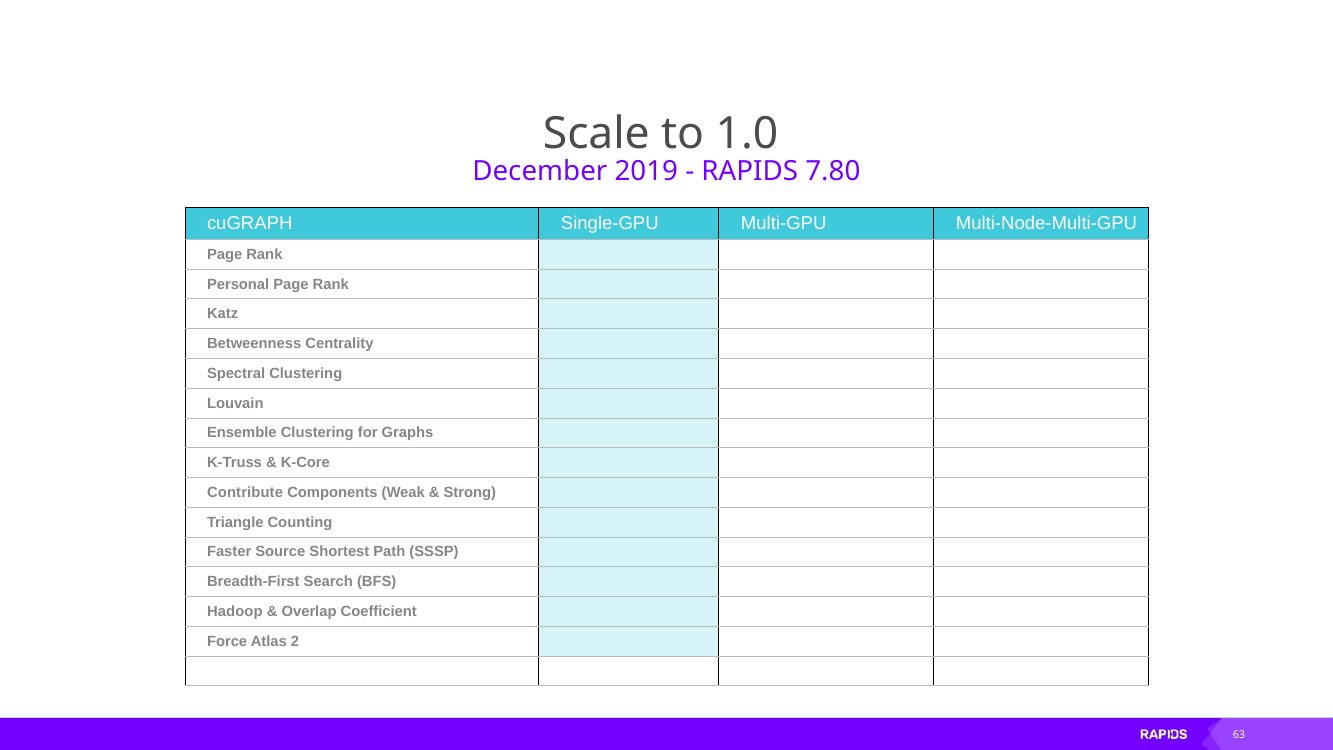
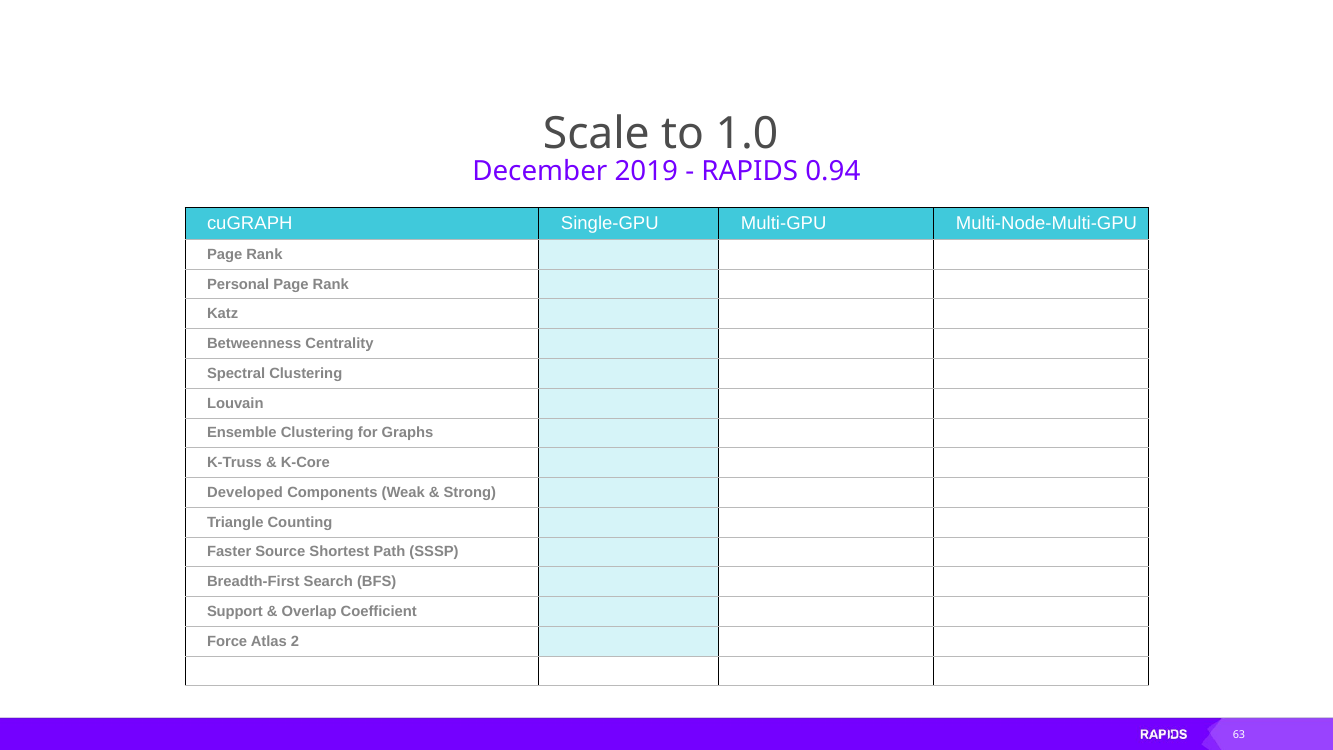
7.80: 7.80 -> 0.94
Contribute: Contribute -> Developed
Hadoop: Hadoop -> Support
